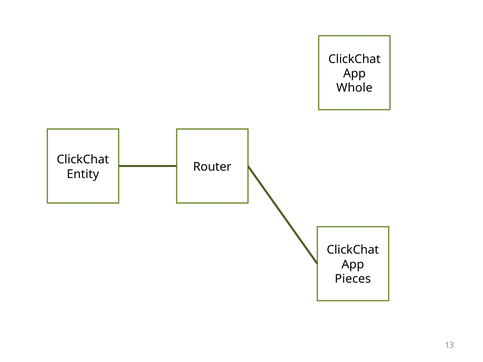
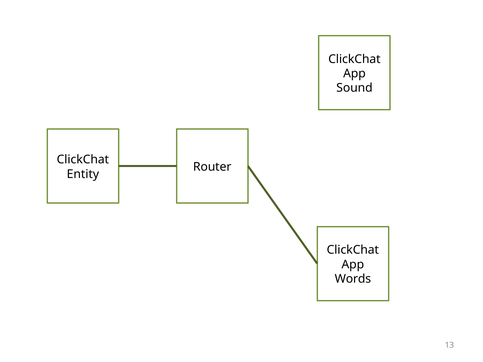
Whole: Whole -> Sound
Pieces: Pieces -> Words
